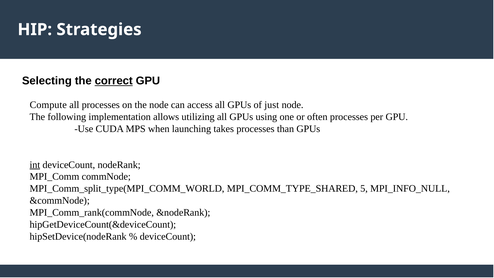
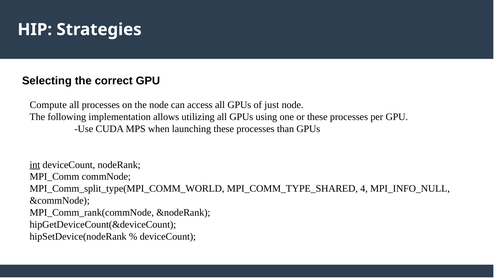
correct underline: present -> none
or often: often -> these
launching takes: takes -> these
5: 5 -> 4
